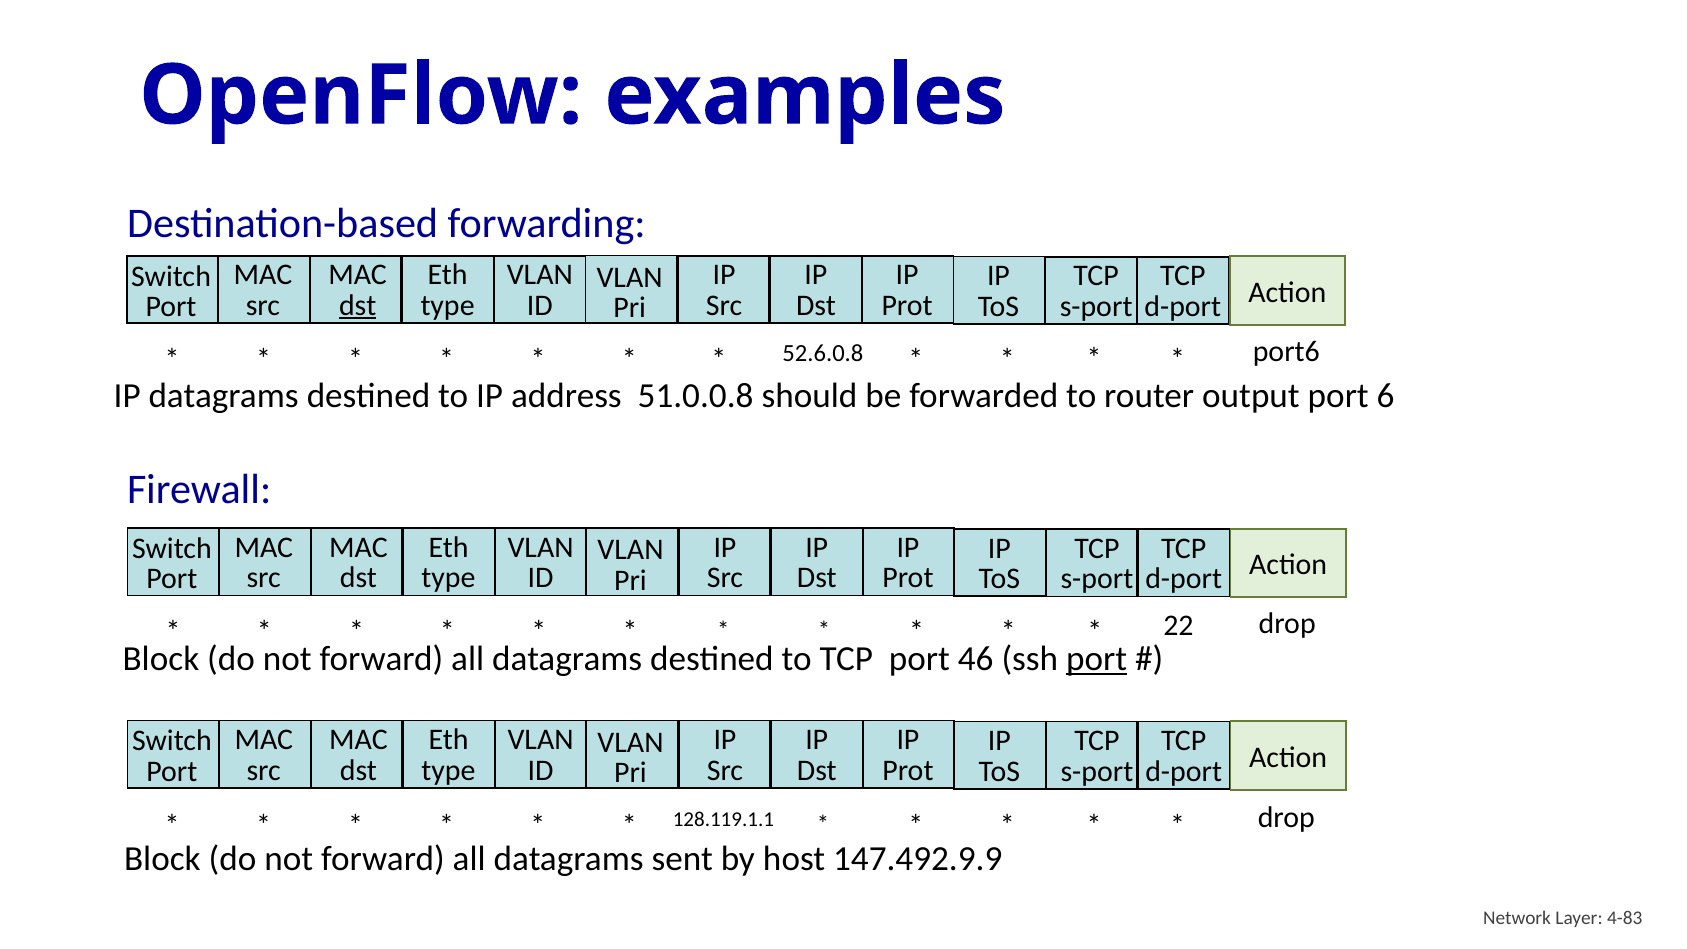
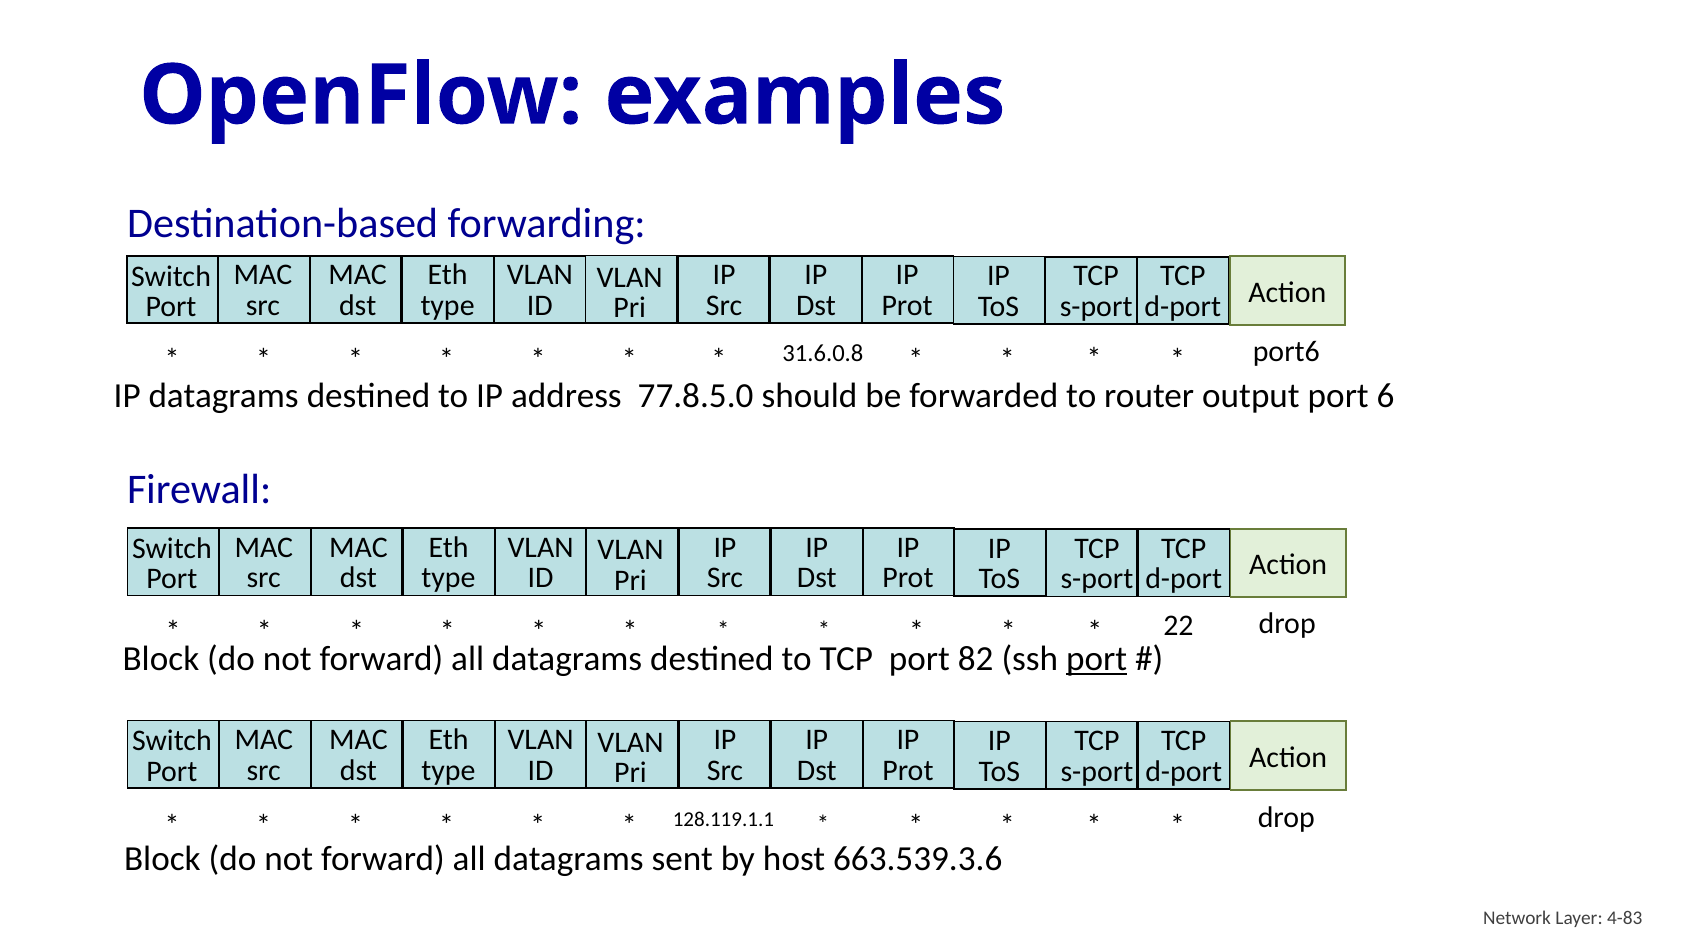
dst at (358, 305) underline: present -> none
52.6.0.8: 52.6.0.8 -> 31.6.0.8
51.0.0.8: 51.0.0.8 -> 77.8.5.0
46: 46 -> 82
147.492.9.9: 147.492.9.9 -> 663.539.3.6
